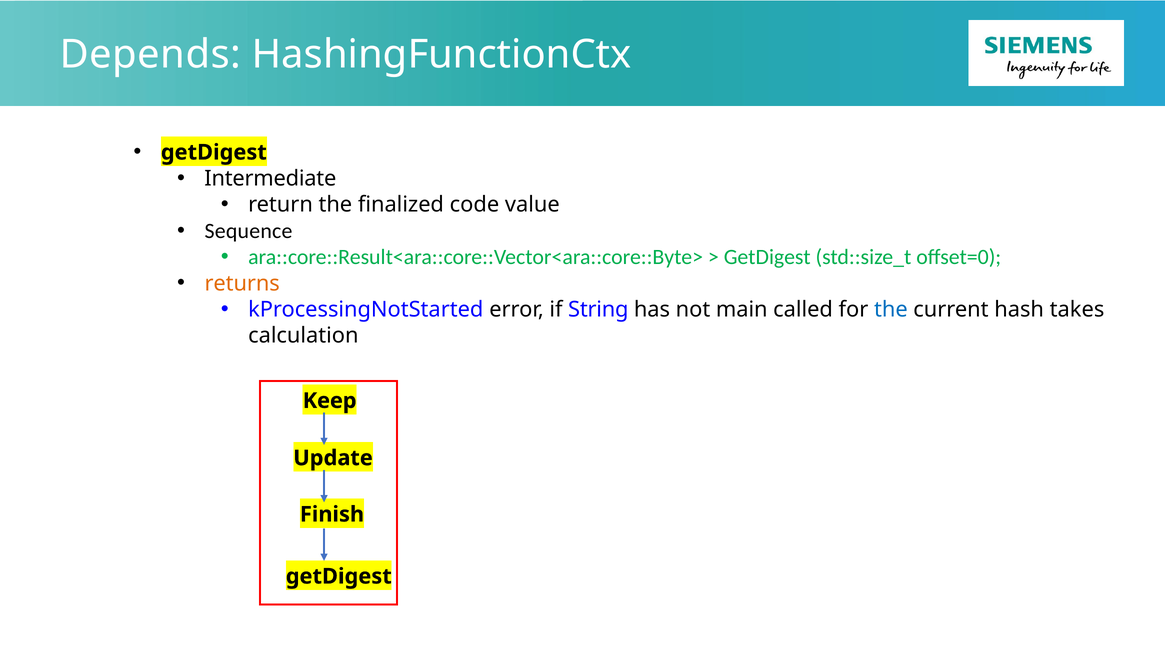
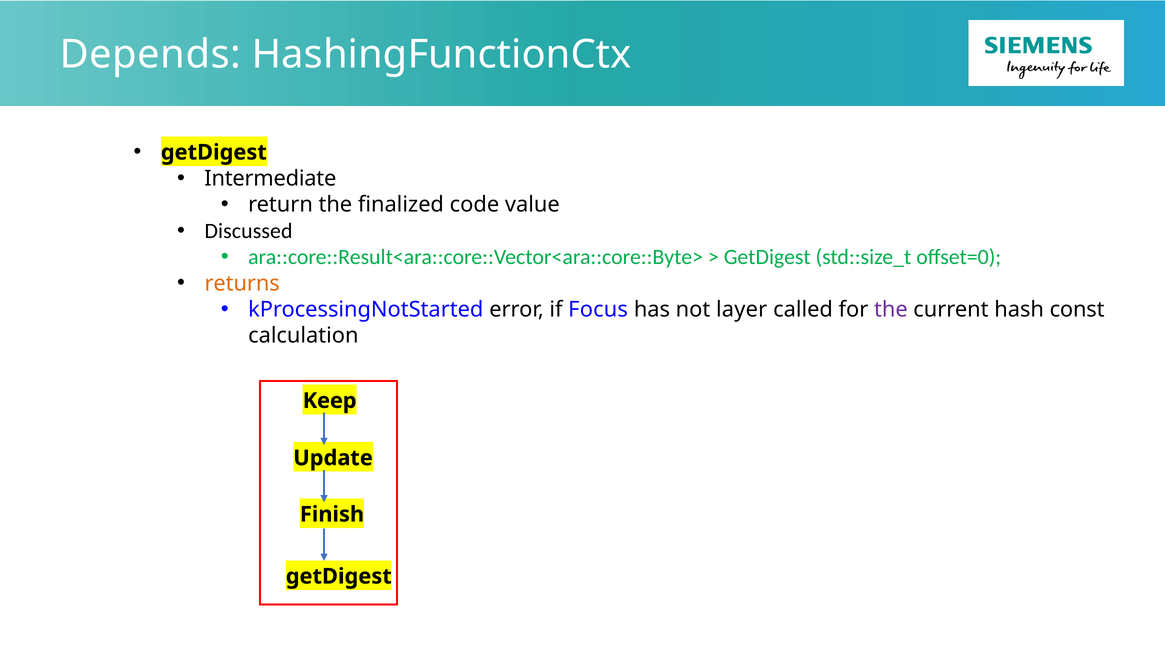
Sequence: Sequence -> Discussed
String: String -> Focus
main: main -> layer
the at (891, 310) colour: blue -> purple
takes: takes -> const
